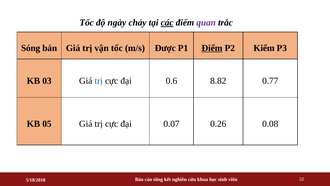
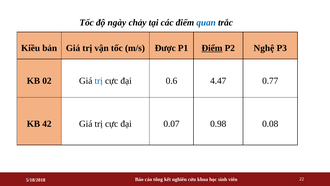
các underline: present -> none
quan colour: purple -> blue
Sóng: Sóng -> Kiều
Kiểm: Kiểm -> Nghệ
03: 03 -> 02
8.82: 8.82 -> 4.47
05: 05 -> 42
0.26: 0.26 -> 0.98
